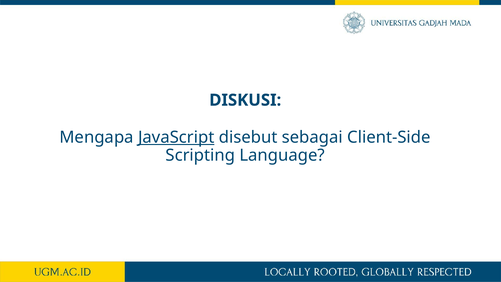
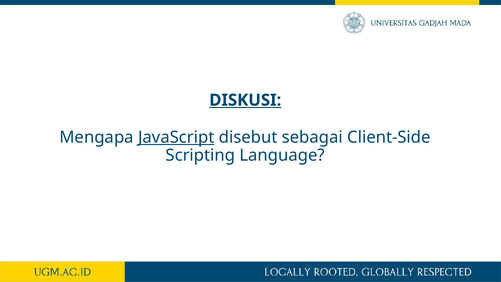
DISKUSI underline: none -> present
